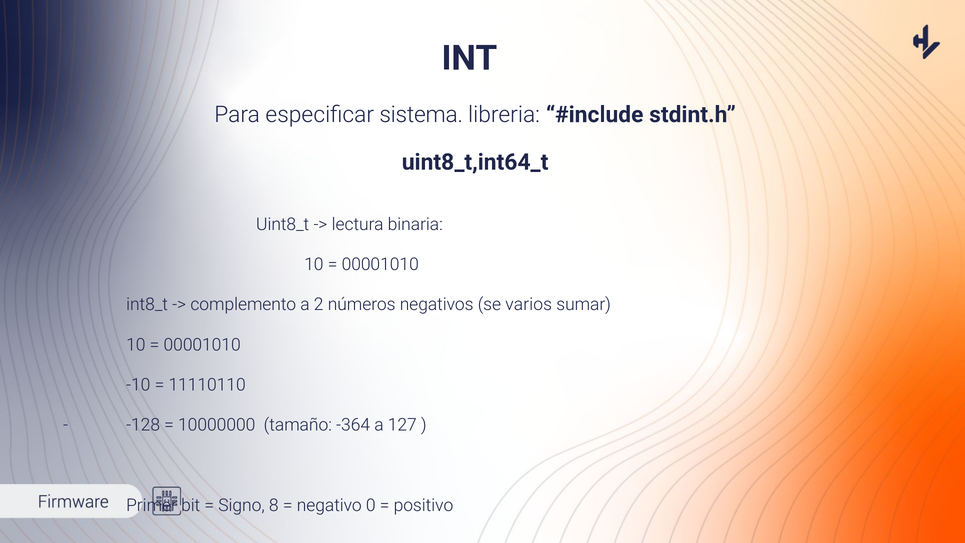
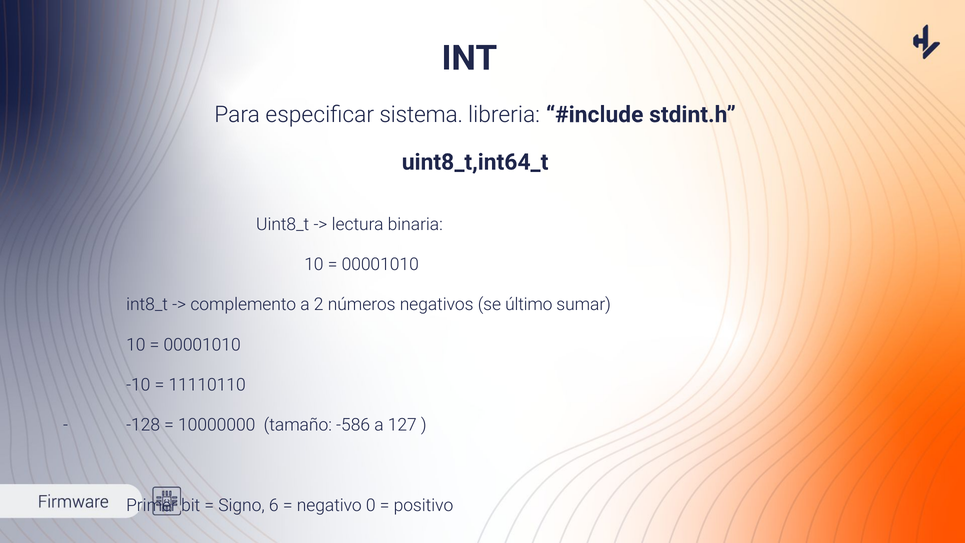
varios: varios -> último
-364: -364 -> -586
8: 8 -> 6
